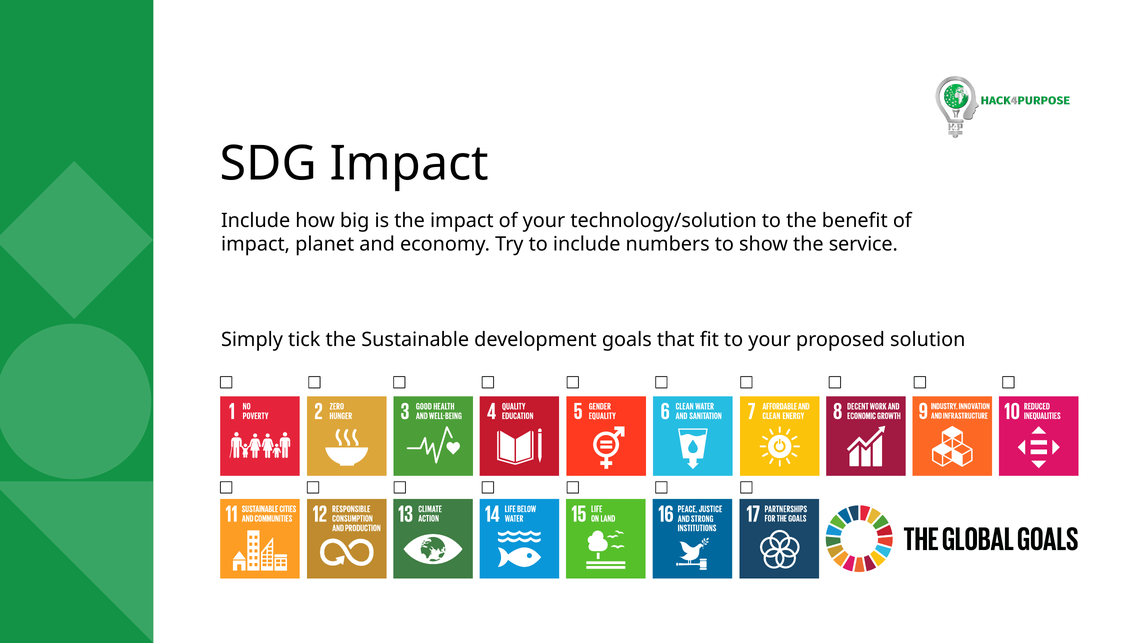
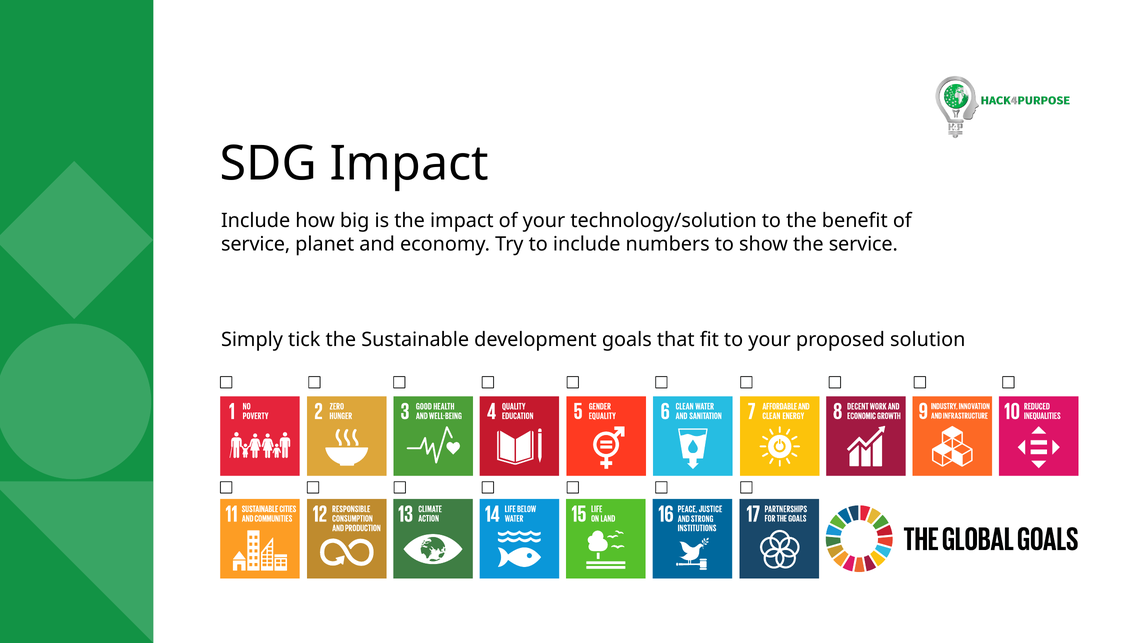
impact at (256, 244): impact -> service
